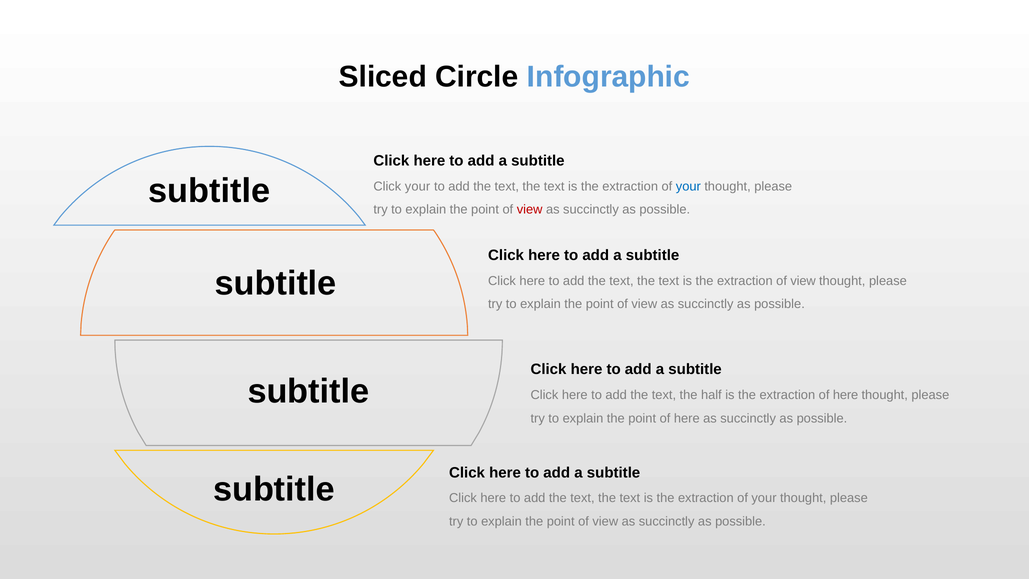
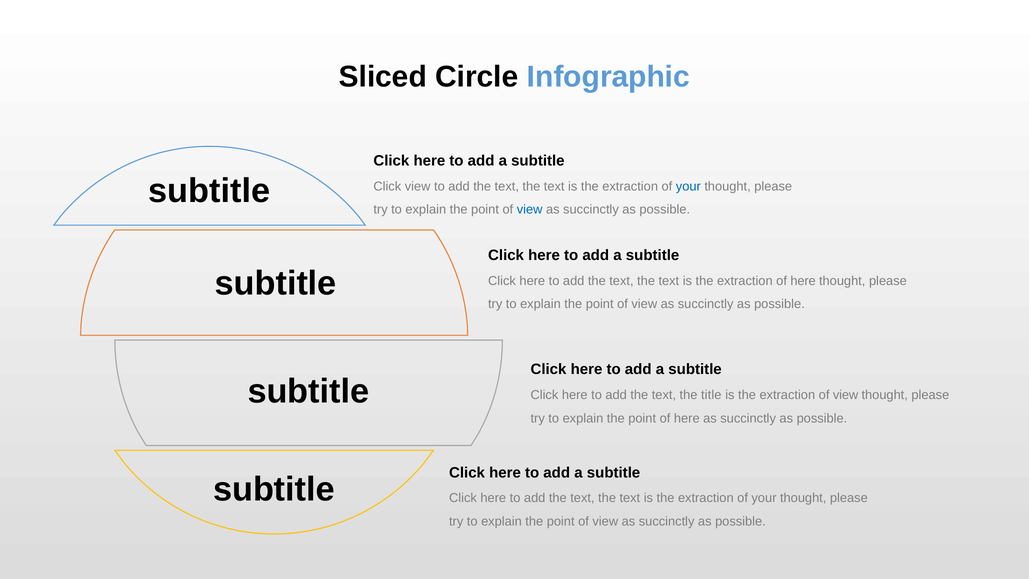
Click your: your -> view
view at (530, 209) colour: red -> blue
extraction of view: view -> here
half: half -> title
extraction of here: here -> view
